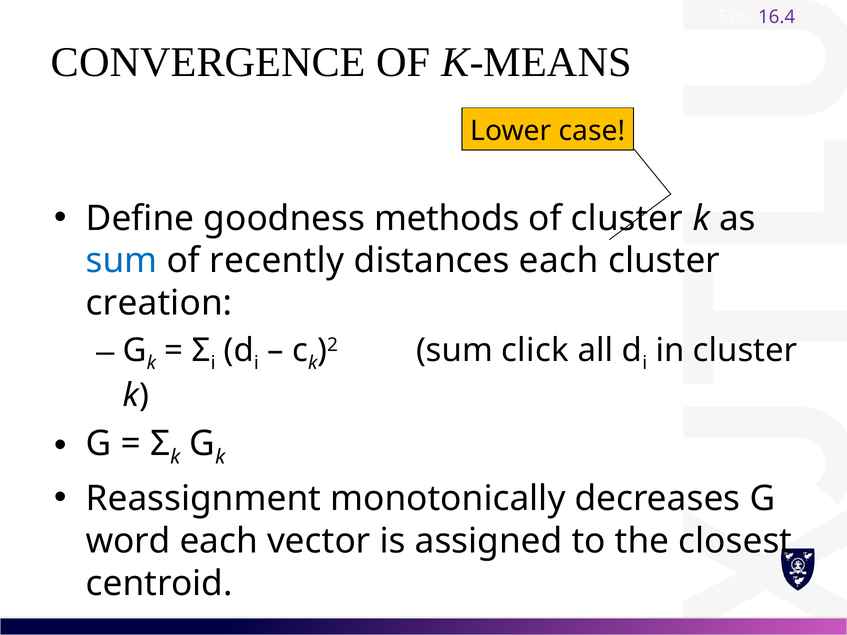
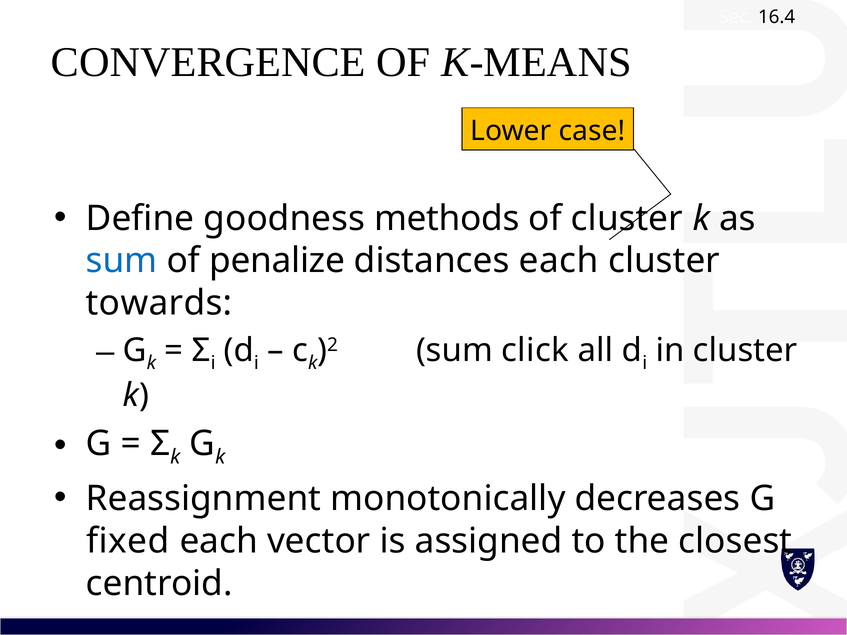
16.4 colour: purple -> black
recently: recently -> penalize
creation: creation -> towards
word: word -> fixed
